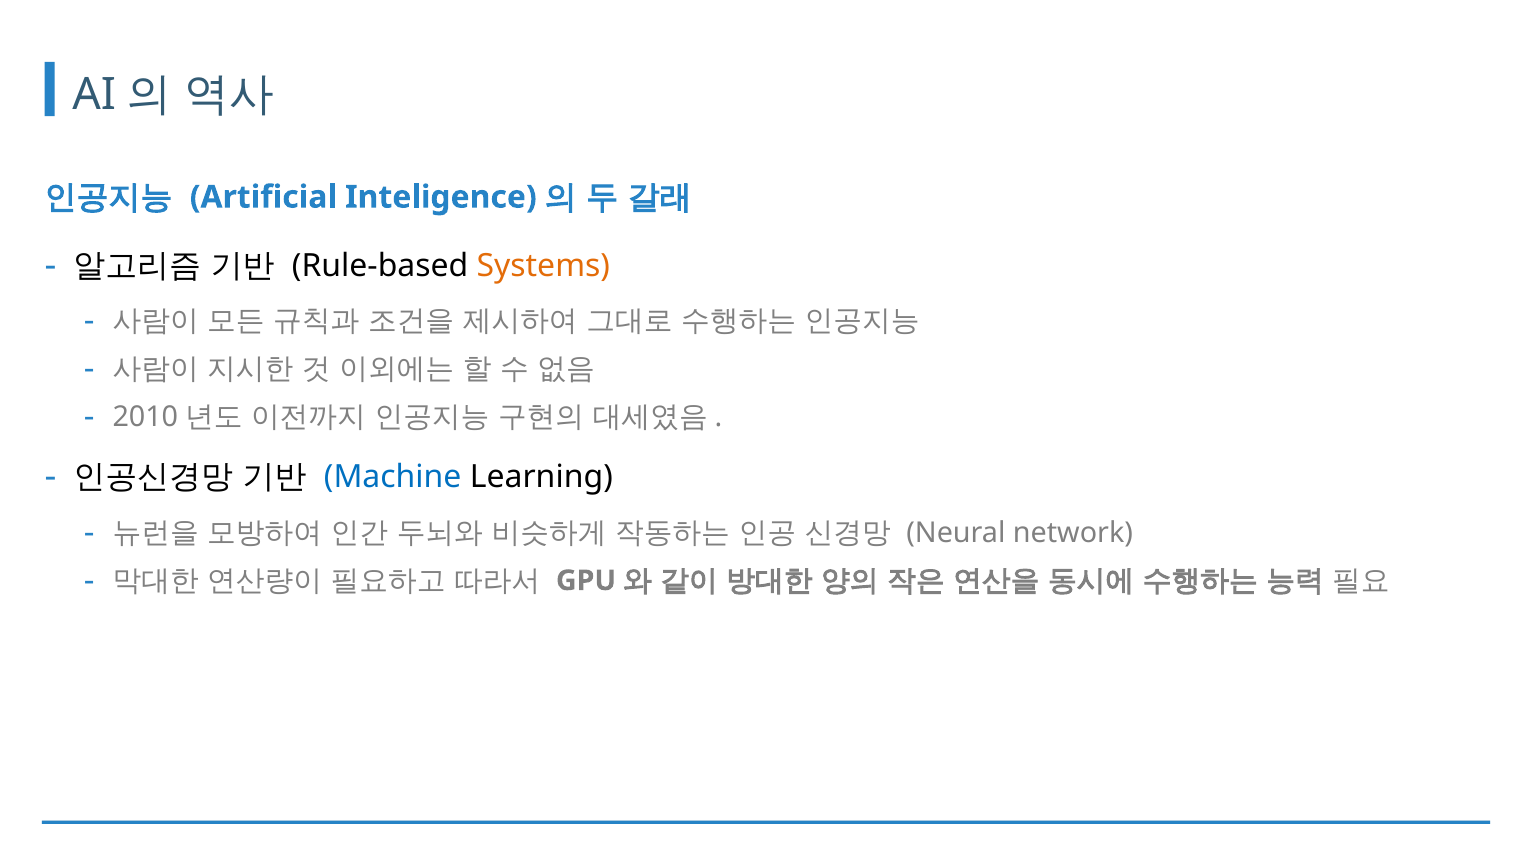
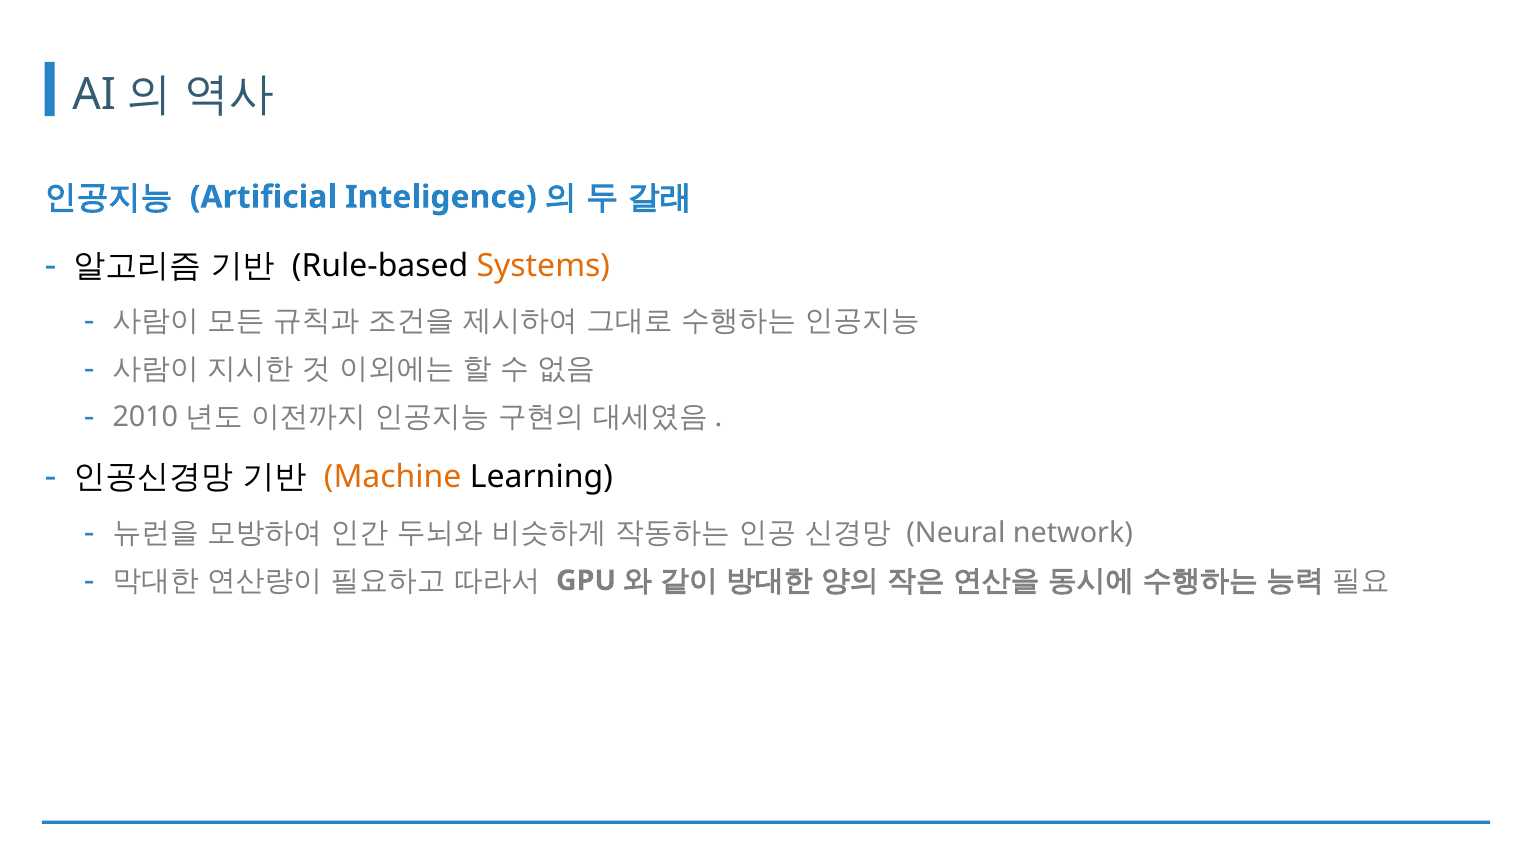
Machine colour: blue -> orange
